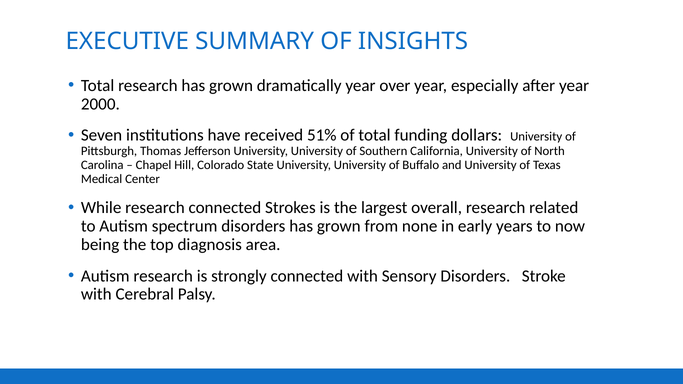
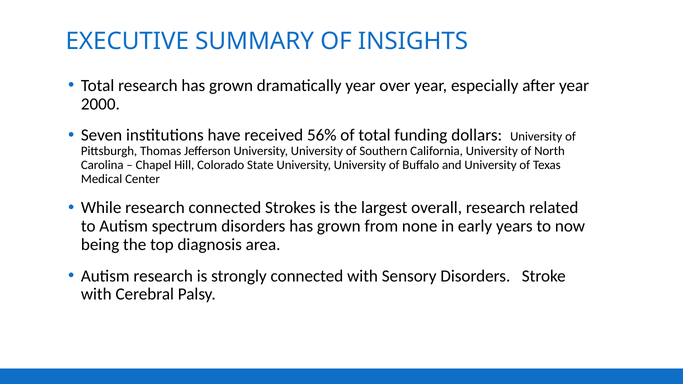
51%: 51% -> 56%
